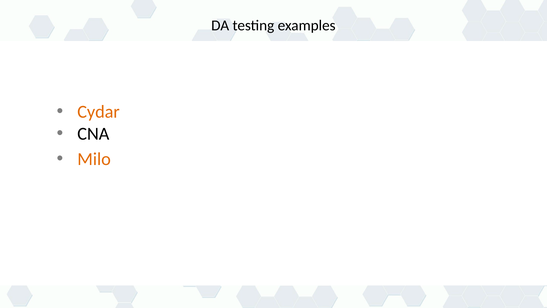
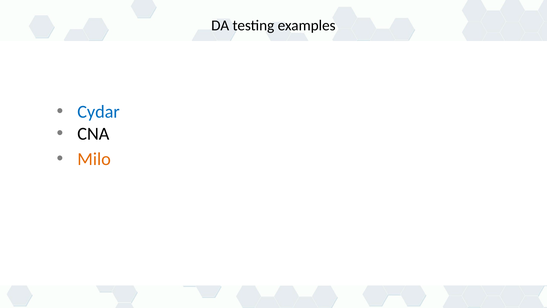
Cydar colour: orange -> blue
